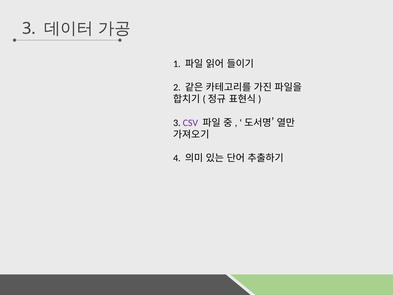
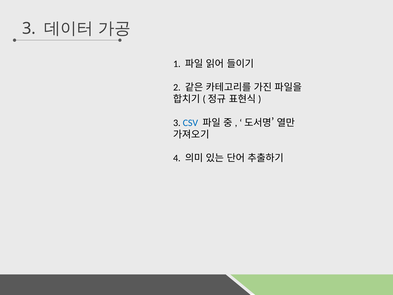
CSV colour: purple -> blue
